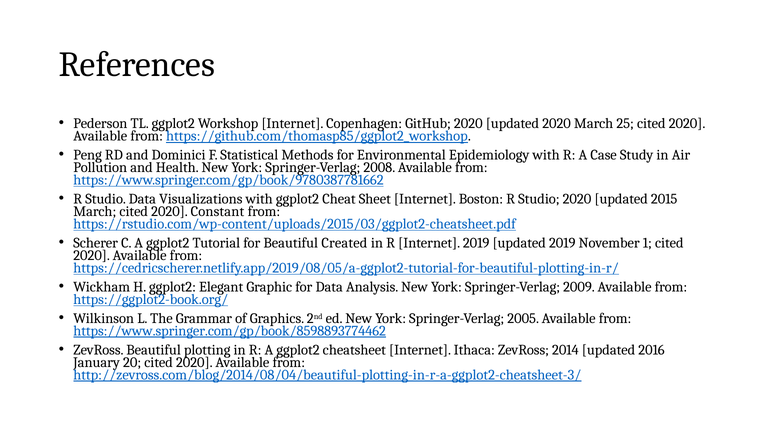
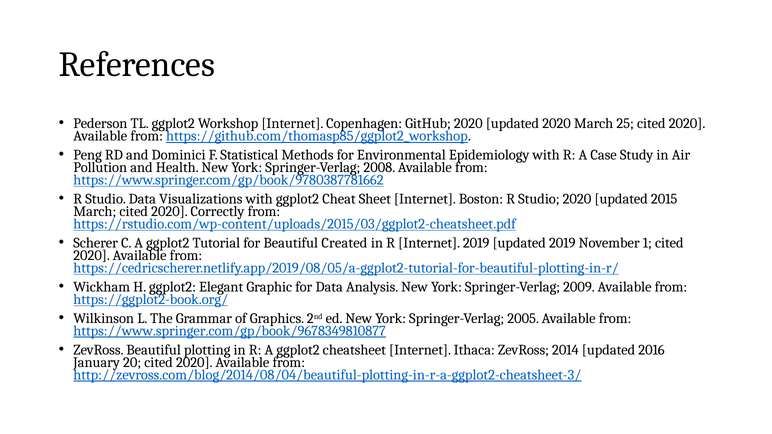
Constant: Constant -> Correctly
https://www.springer.com/gp/book/8598893774462: https://www.springer.com/gp/book/8598893774462 -> https://www.springer.com/gp/book/9678349810877
